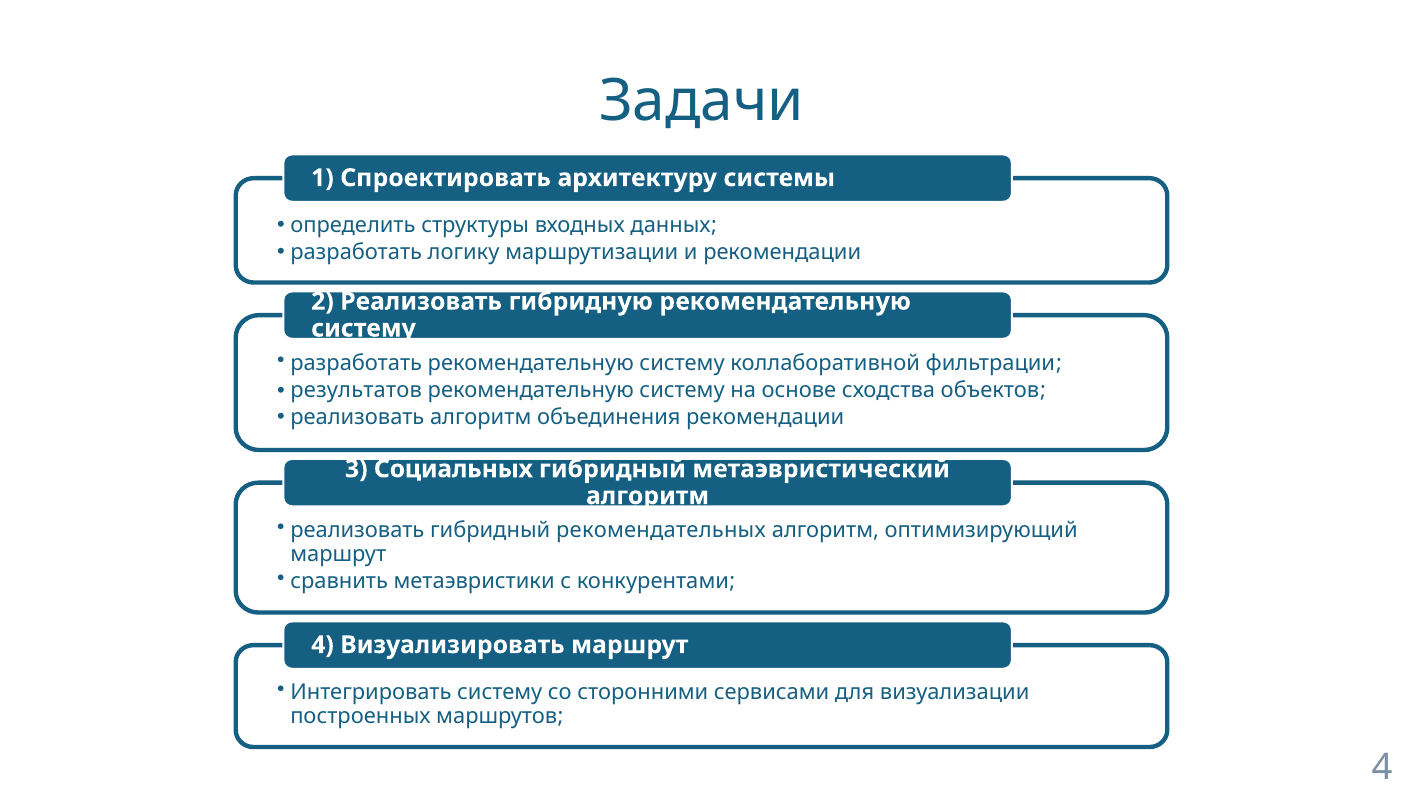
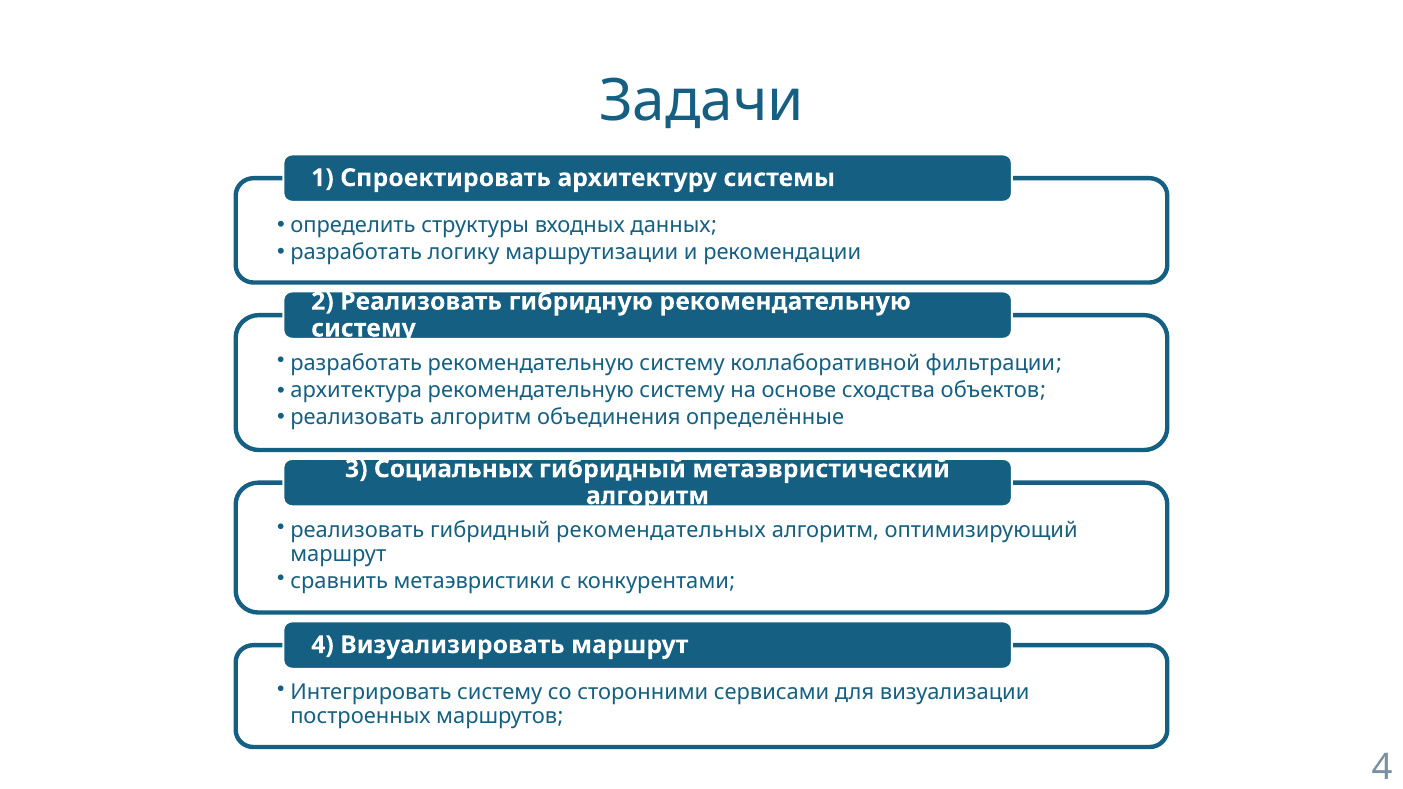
результатов: результатов -> архитектура
объединения рекомендации: рекомендации -> определённые
